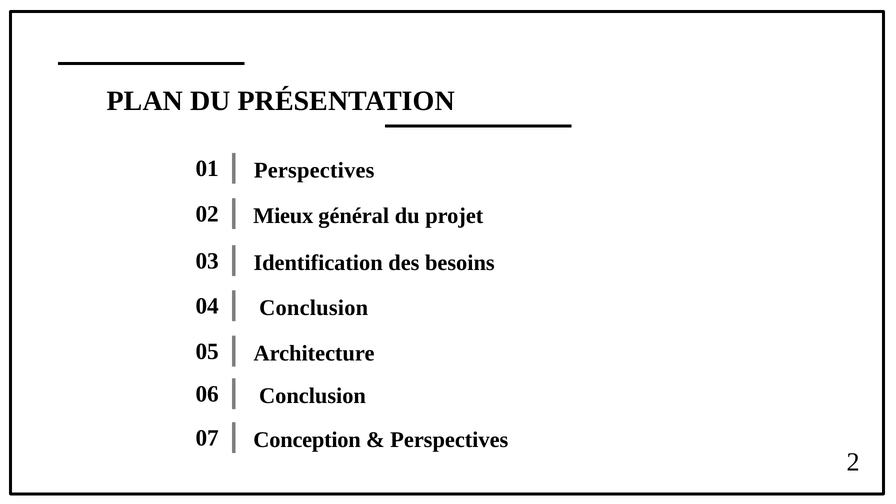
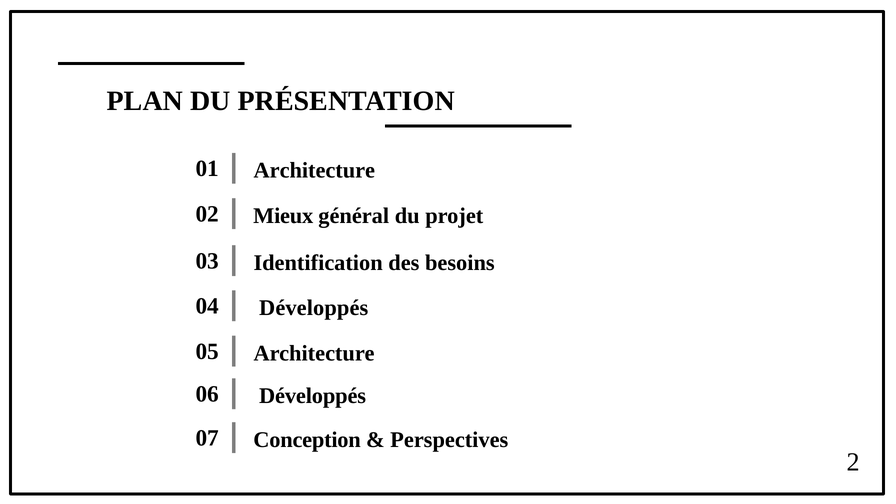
Perspectives at (314, 171): Perspectives -> Architecture
Conclusion at (314, 308): Conclusion -> Développés
Conclusion at (313, 396): Conclusion -> Développés
